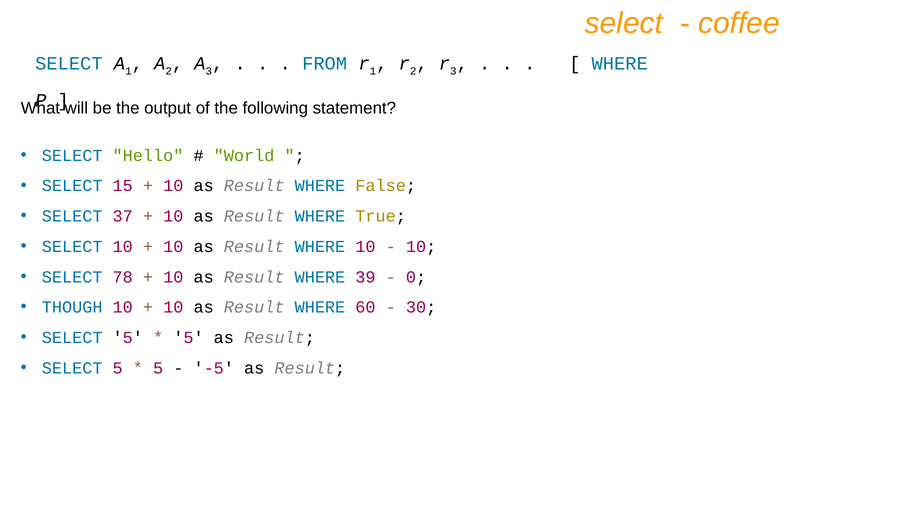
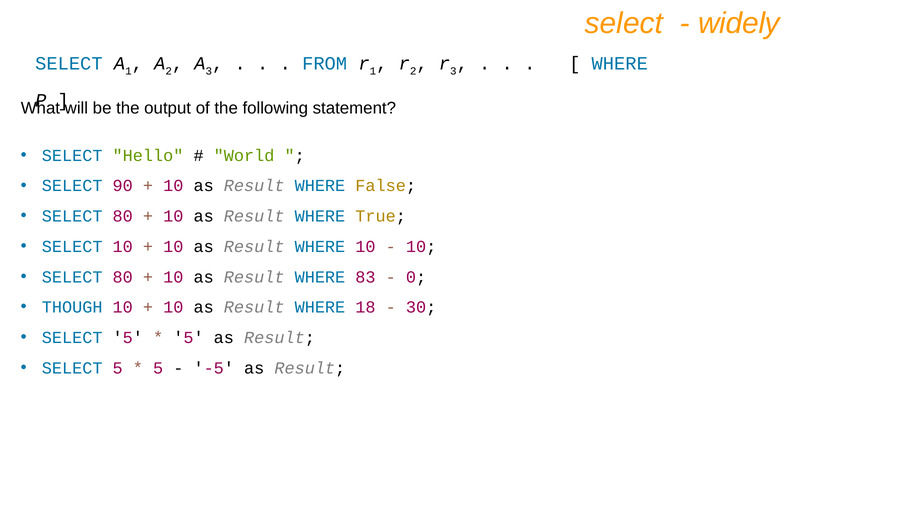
coffee: coffee -> widely
15: 15 -> 90
37 at (123, 216): 37 -> 80
78 at (123, 277): 78 -> 80
39: 39 -> 83
60: 60 -> 18
